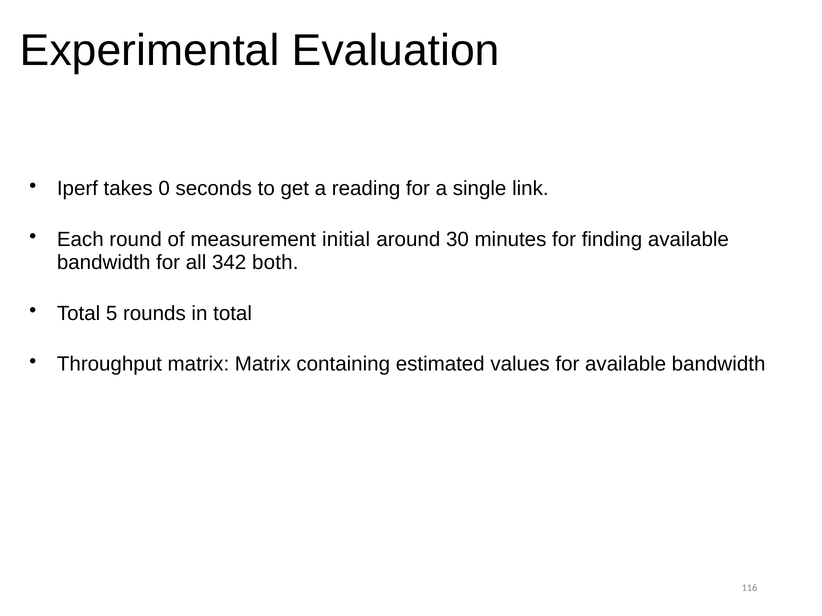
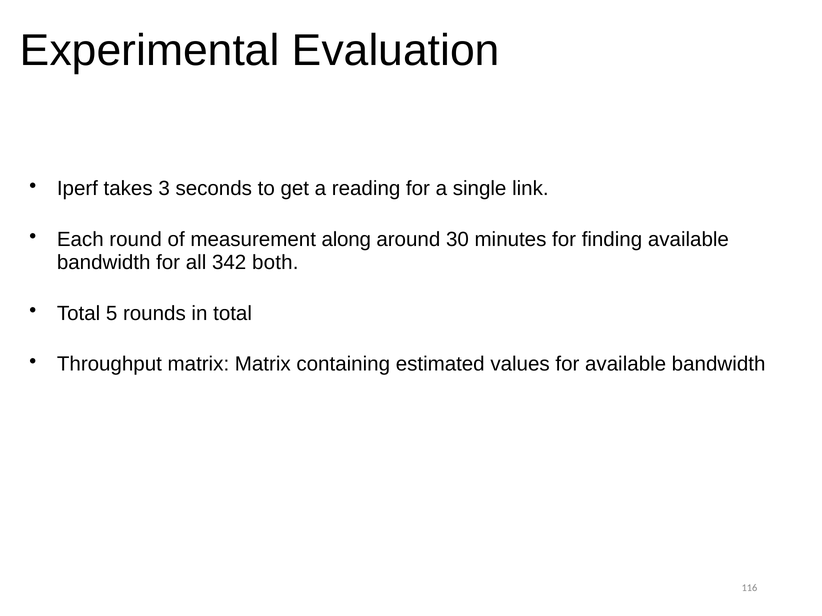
0: 0 -> 3
initial: initial -> along
